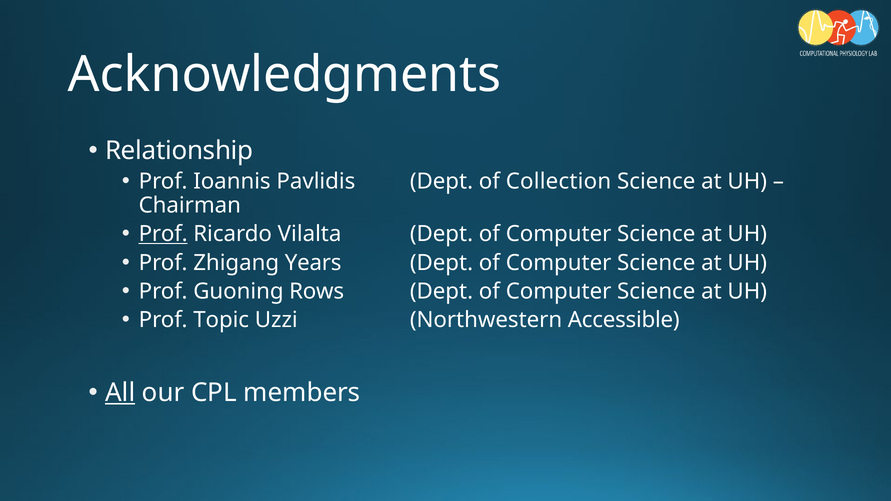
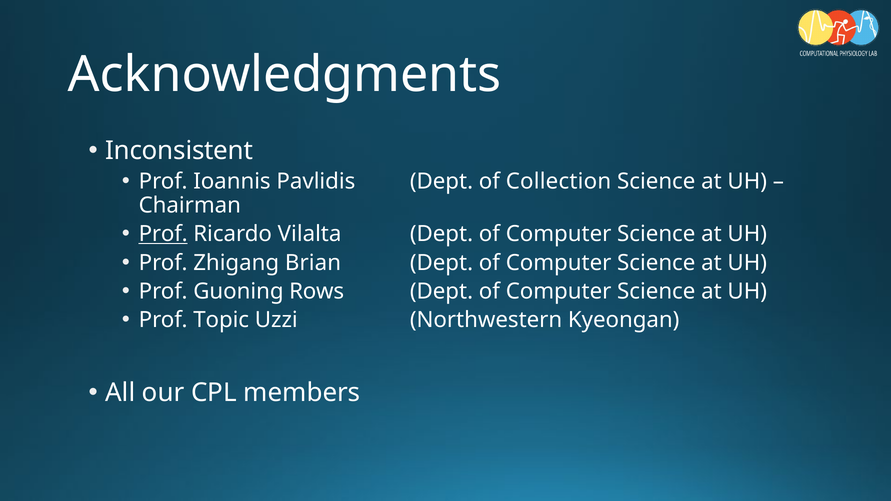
Relationship: Relationship -> Inconsistent
Years: Years -> Brian
Accessible: Accessible -> Kyeongan
All underline: present -> none
